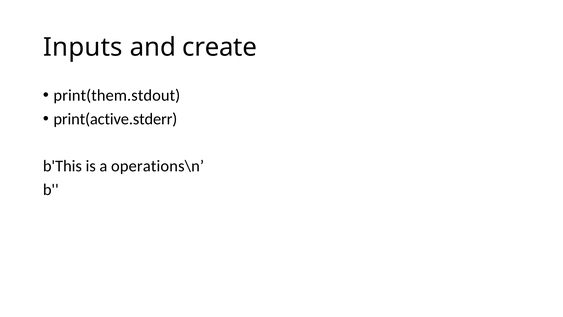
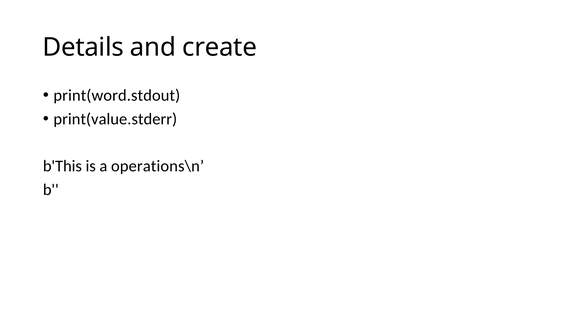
Inputs: Inputs -> Details
print(them.stdout: print(them.stdout -> print(word.stdout
print(active.stderr: print(active.stderr -> print(value.stderr
